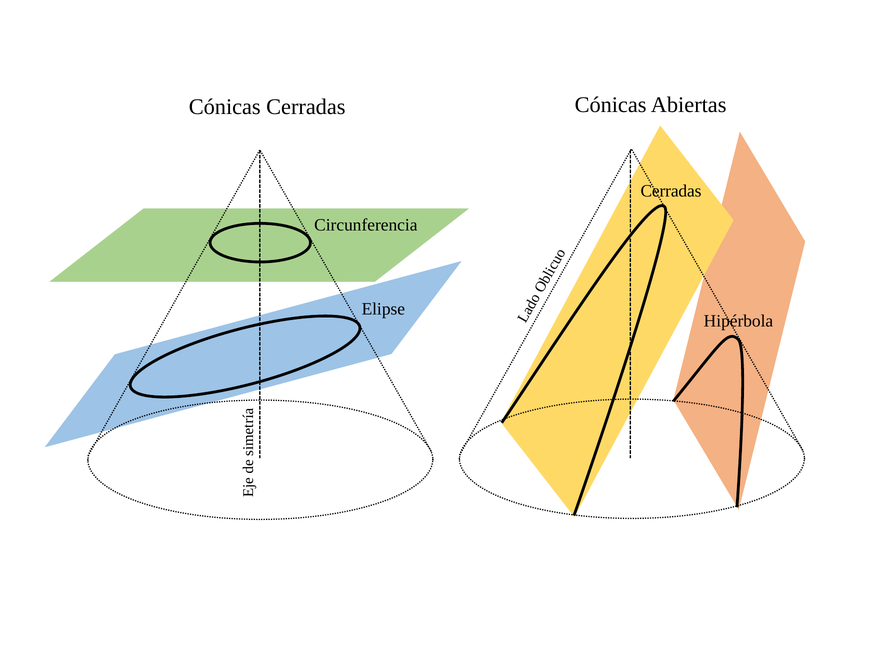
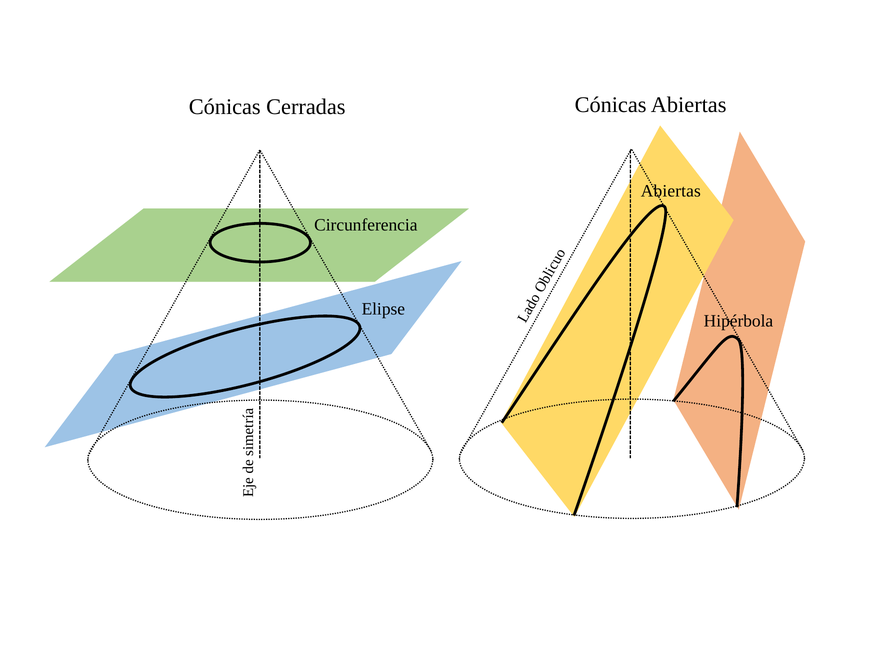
Cerradas at (671, 191): Cerradas -> Abiertas
